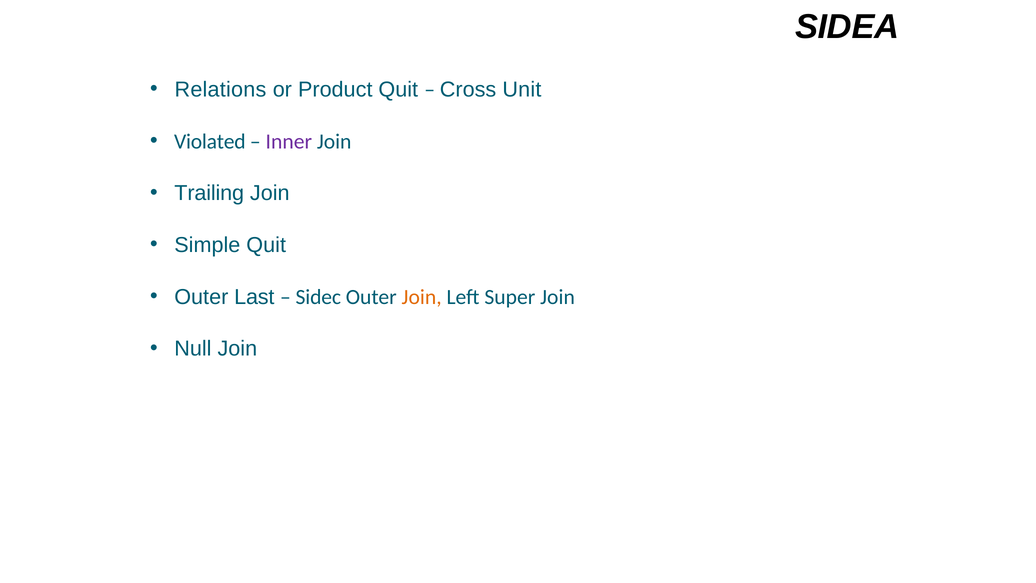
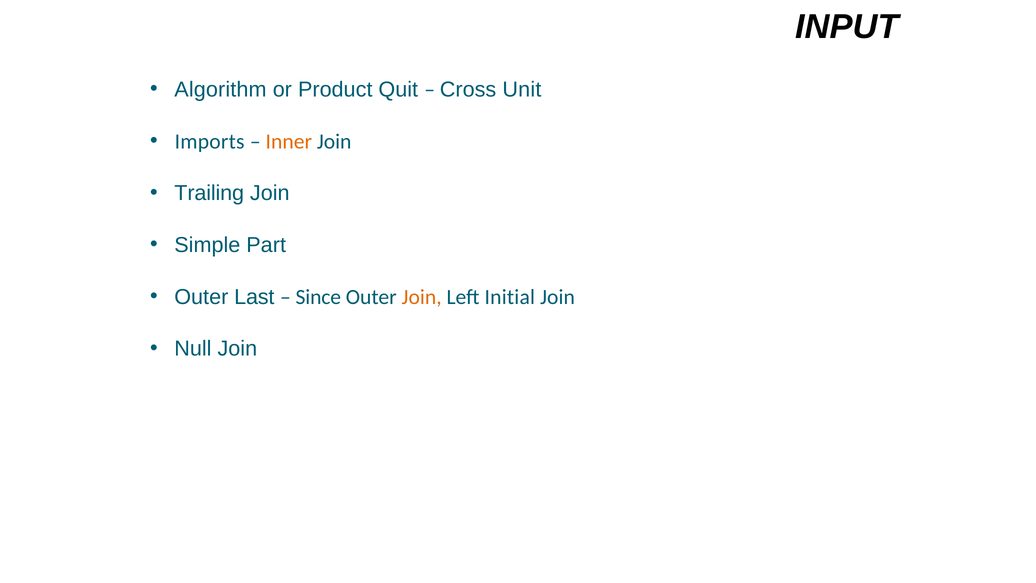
SIDEA: SIDEA -> INPUT
Relations: Relations -> Algorithm
Violated: Violated -> Imports
Inner colour: purple -> orange
Simple Quit: Quit -> Part
Sidec: Sidec -> Since
Super: Super -> Initial
